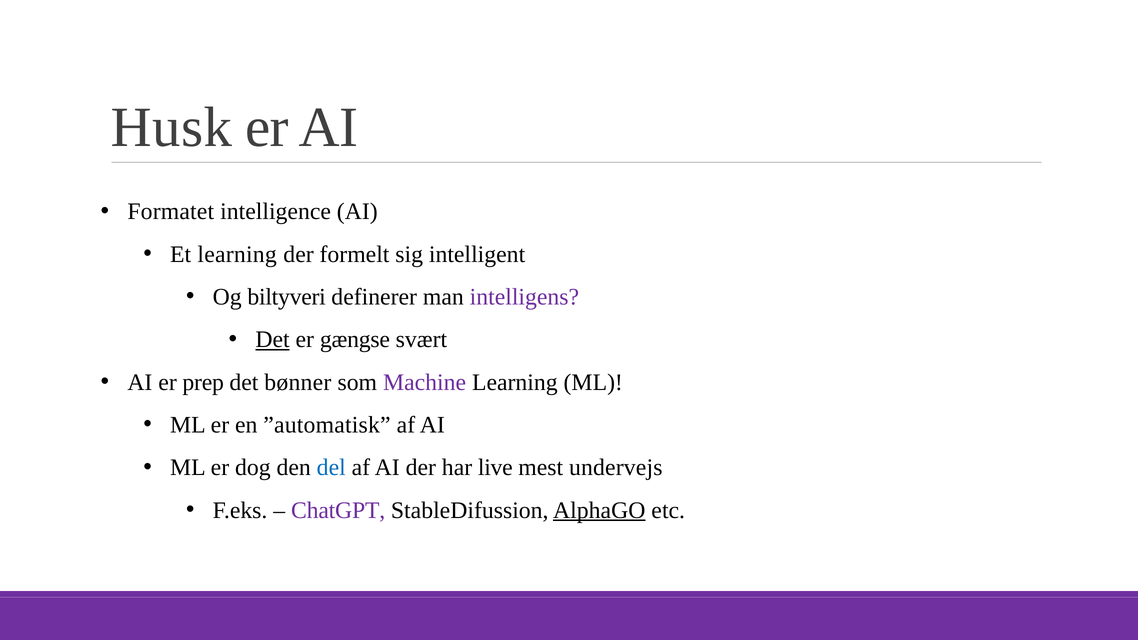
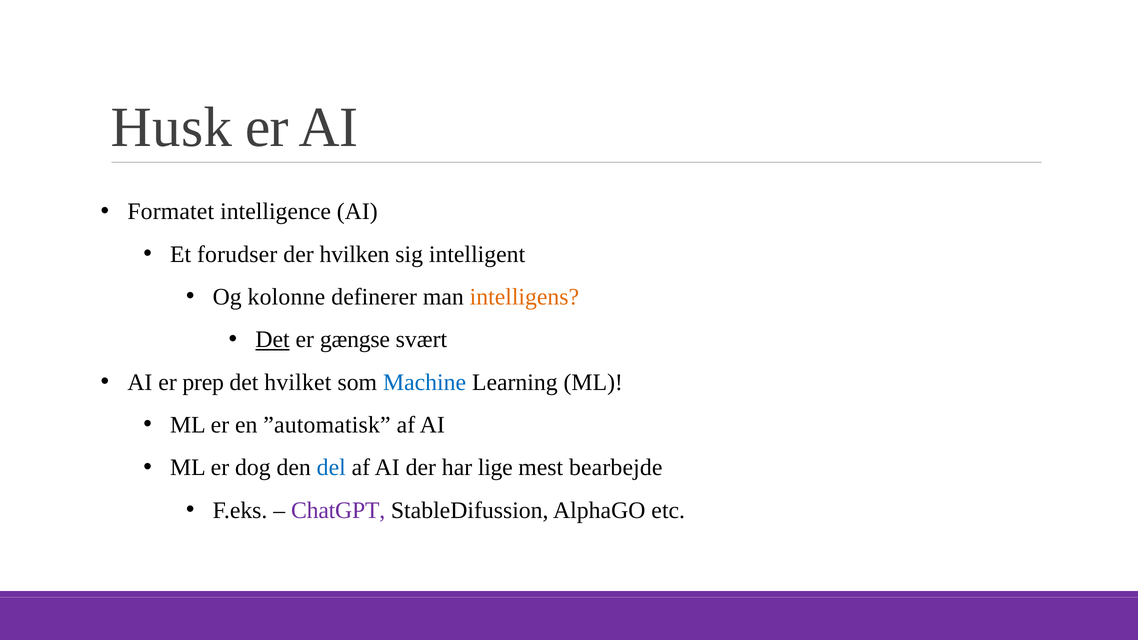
Et learning: learning -> forudser
formelt: formelt -> hvilken
biltyveri: biltyveri -> kolonne
intelligens colour: purple -> orange
bønner: bønner -> hvilket
Machine colour: purple -> blue
live: live -> lige
undervejs: undervejs -> bearbejde
AlphaGO underline: present -> none
